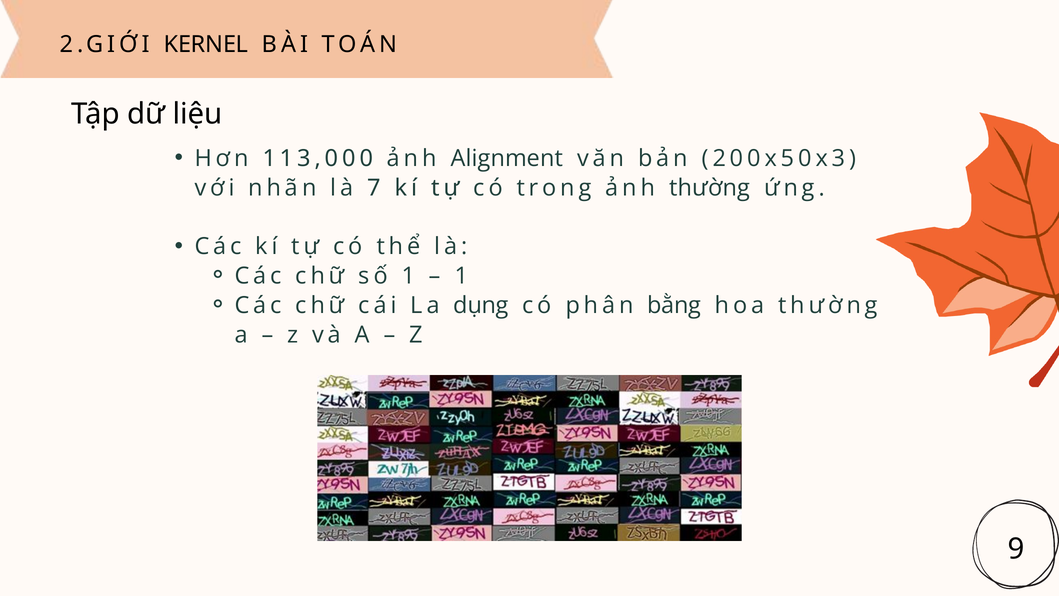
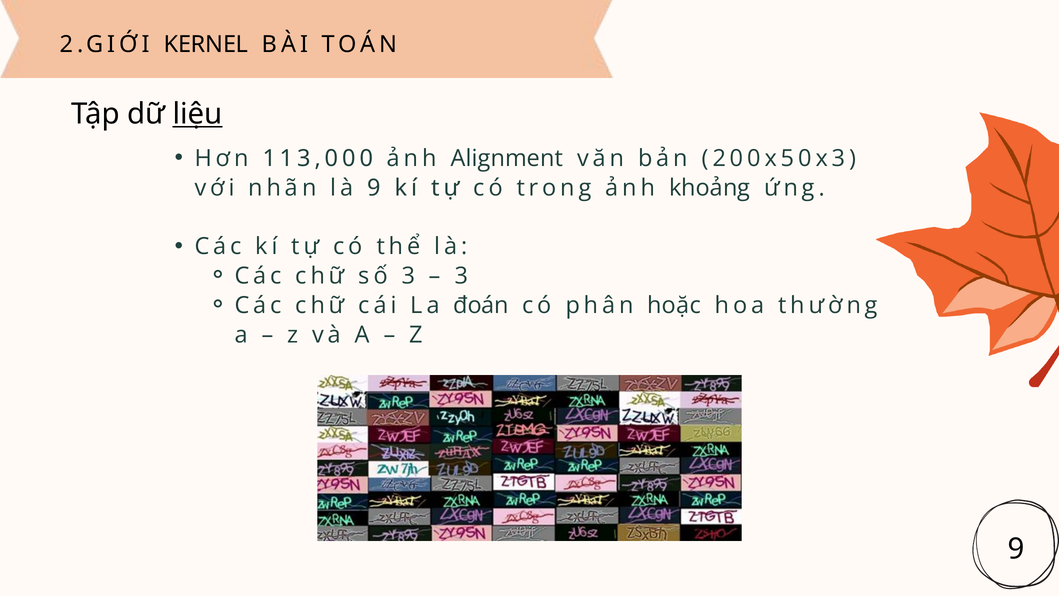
liệu underline: none -> present
là 7: 7 -> 9
ảnh thường: thường -> khoảng
số 1: 1 -> 3
1 at (461, 276): 1 -> 3
dụng: dụng -> đoán
bằng: bằng -> hoặc
